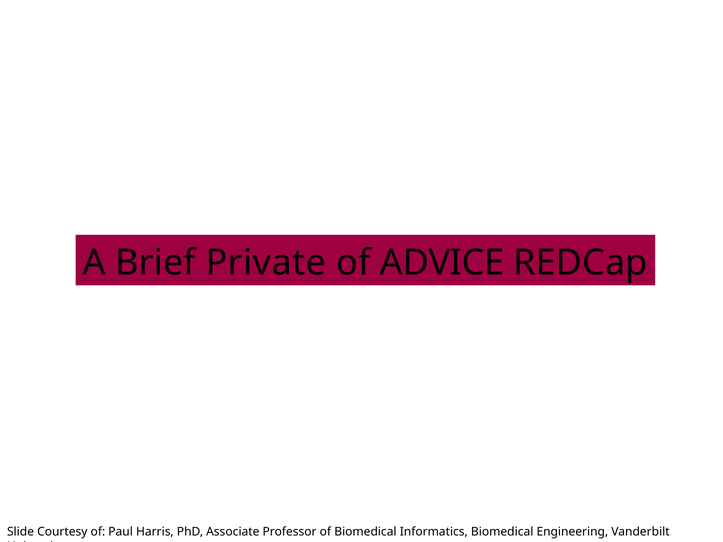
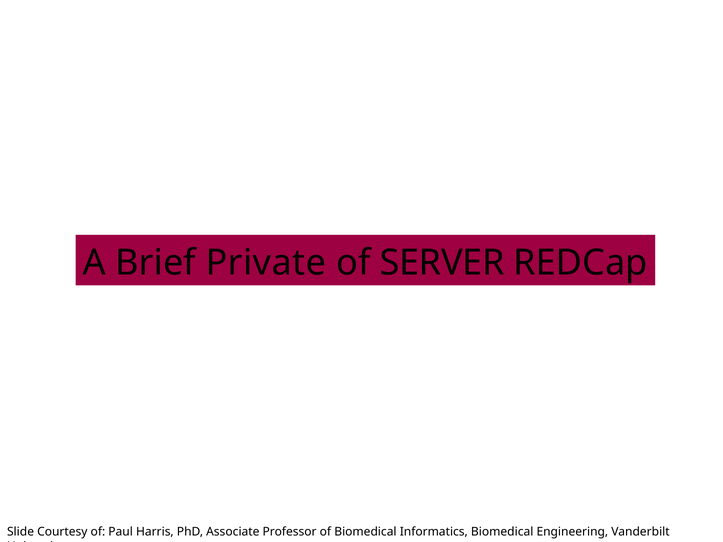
ADVICE: ADVICE -> SERVER
